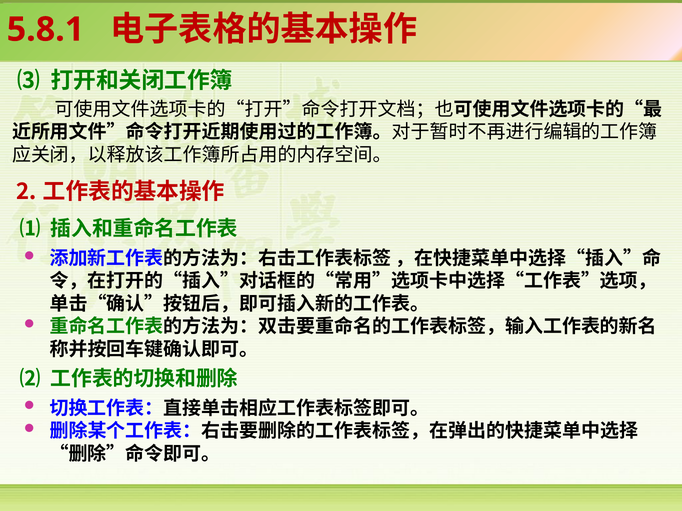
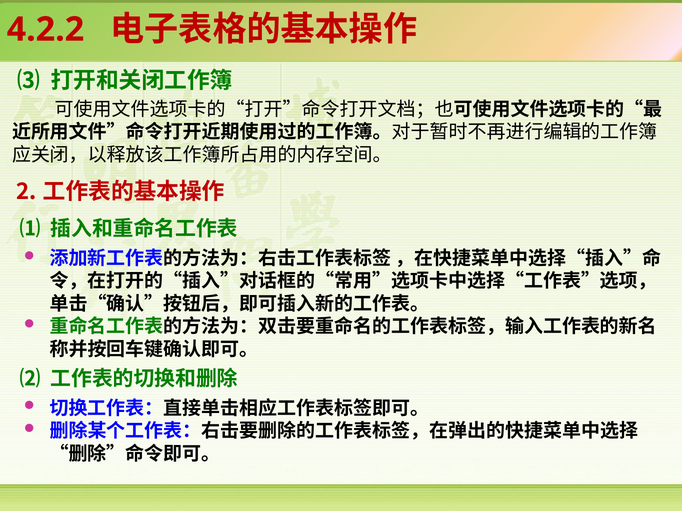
5.8.1: 5.8.1 -> 4.2.2
